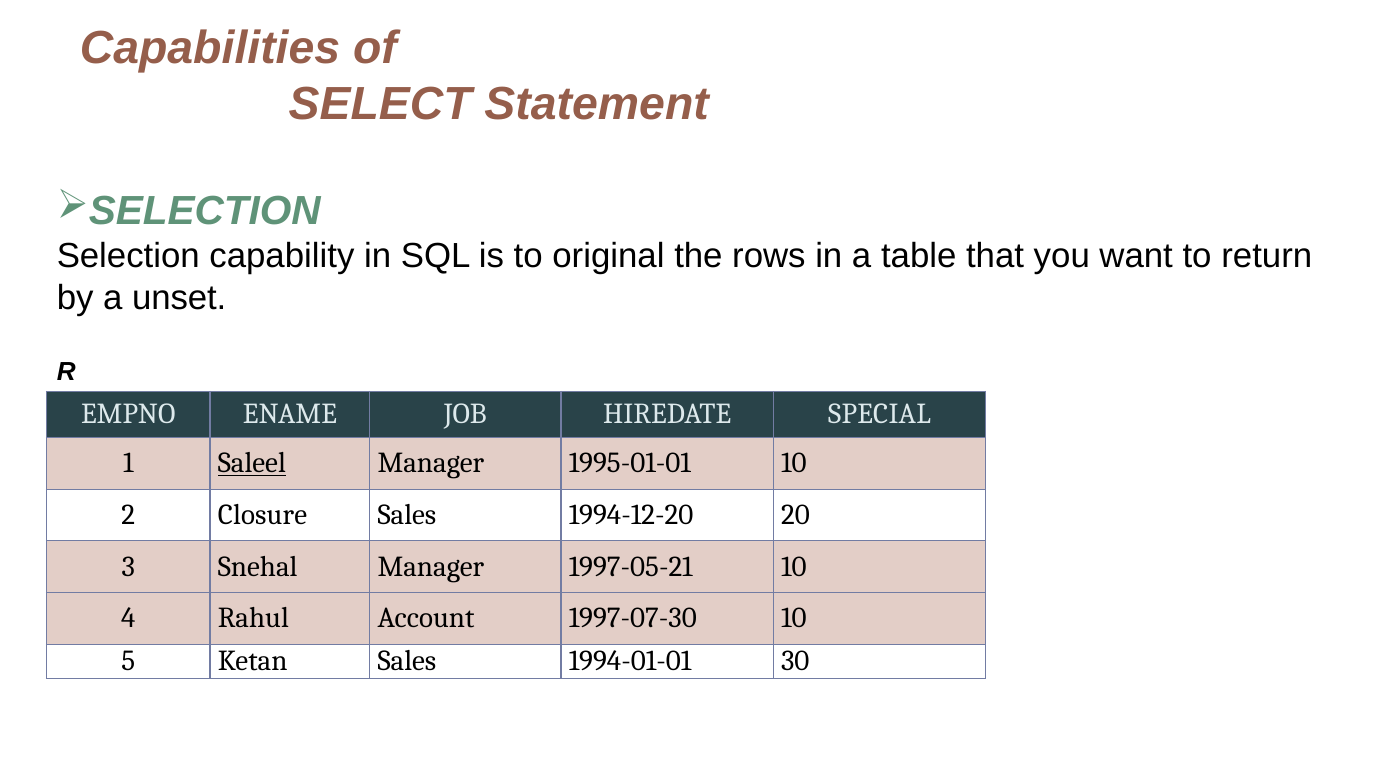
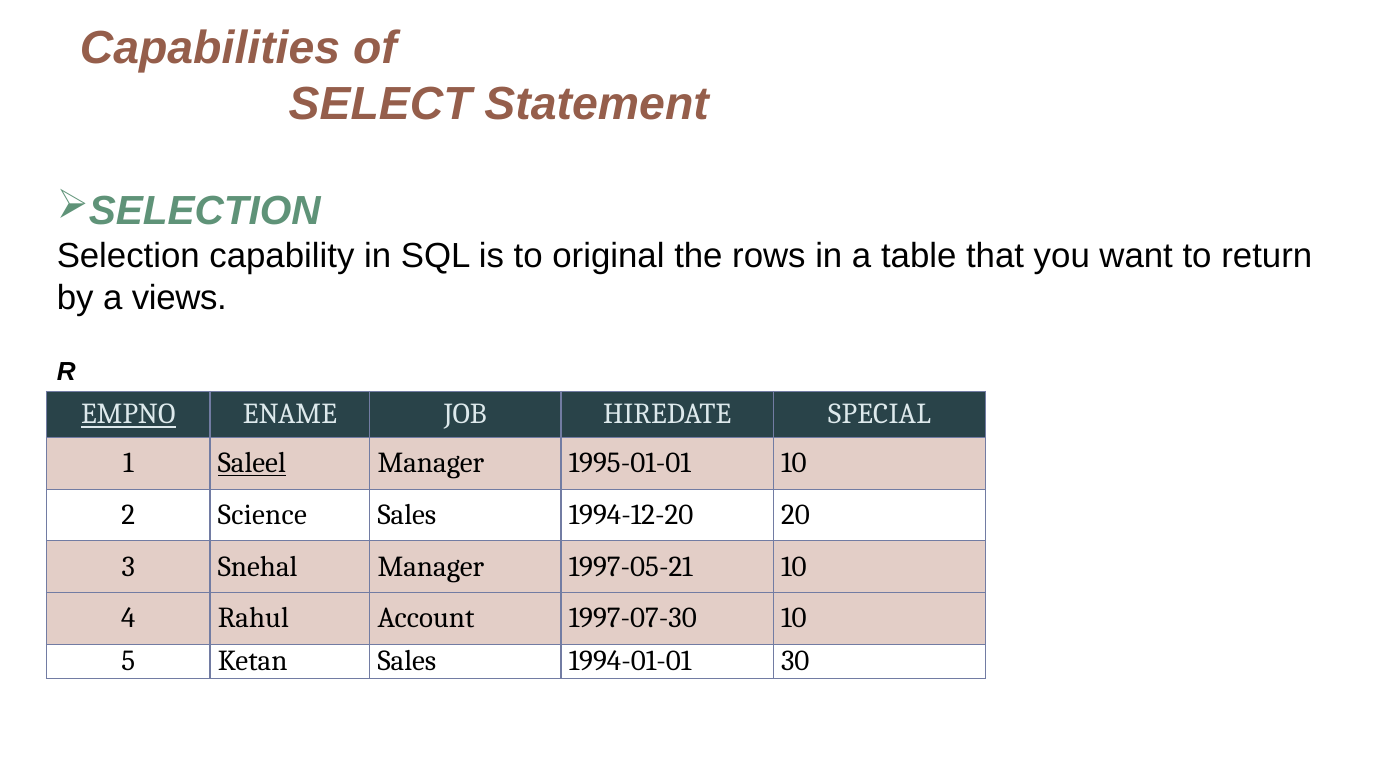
unset: unset -> views
EMPNO underline: none -> present
Closure: Closure -> Science
